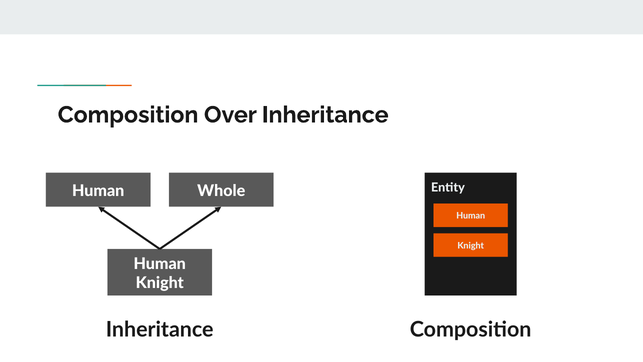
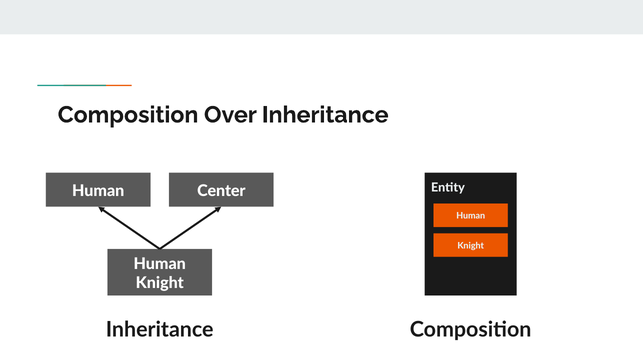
Whole: Whole -> Center
